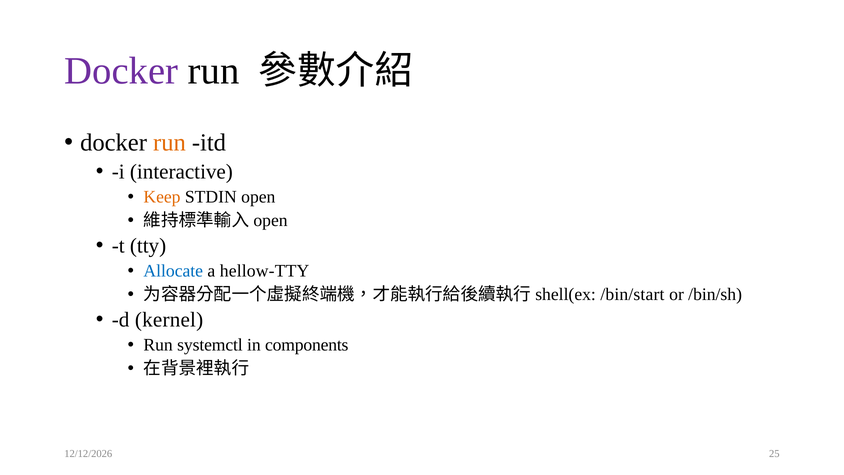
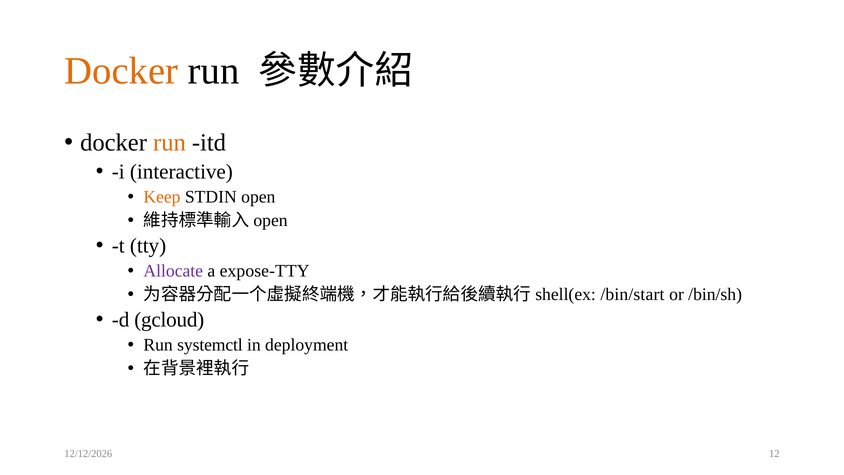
Docker at (121, 71) colour: purple -> orange
Allocate colour: blue -> purple
hellow-TTY: hellow-TTY -> expose-TTY
kernel: kernel -> gcloud
components: components -> deployment
25: 25 -> 12
